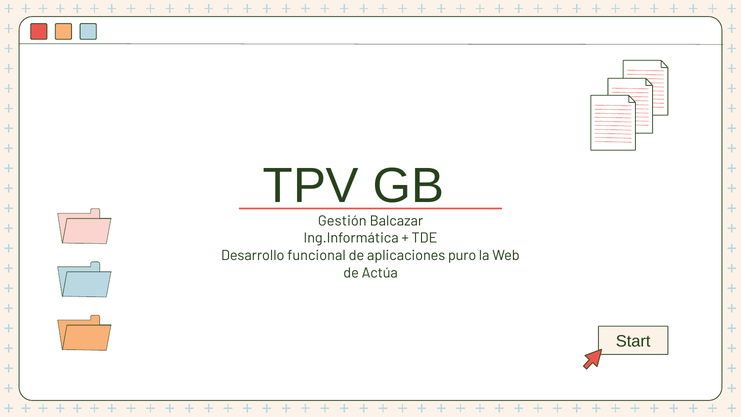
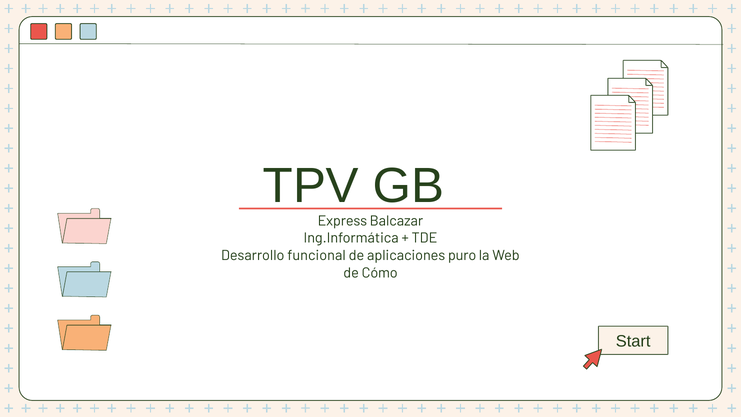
Gestión: Gestión -> Express
Actúa: Actúa -> Cómo
